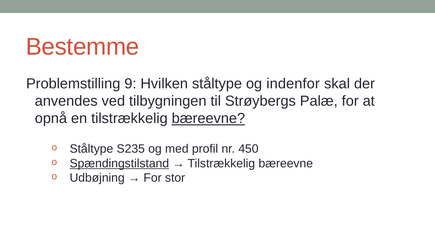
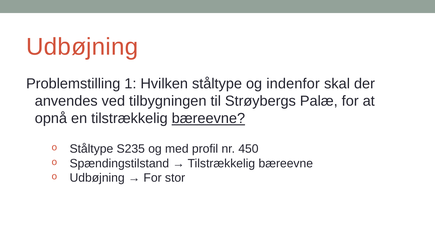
Bestemme at (83, 47): Bestemme -> Udbøjning
9: 9 -> 1
Spændingstilstand underline: present -> none
